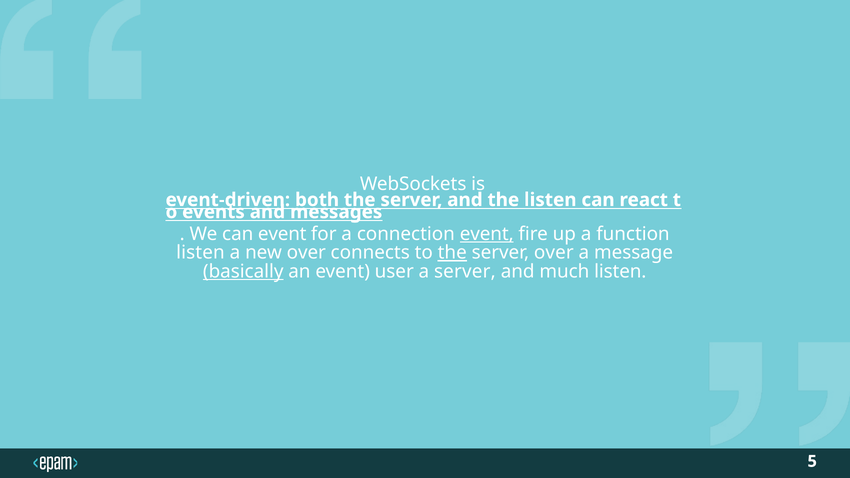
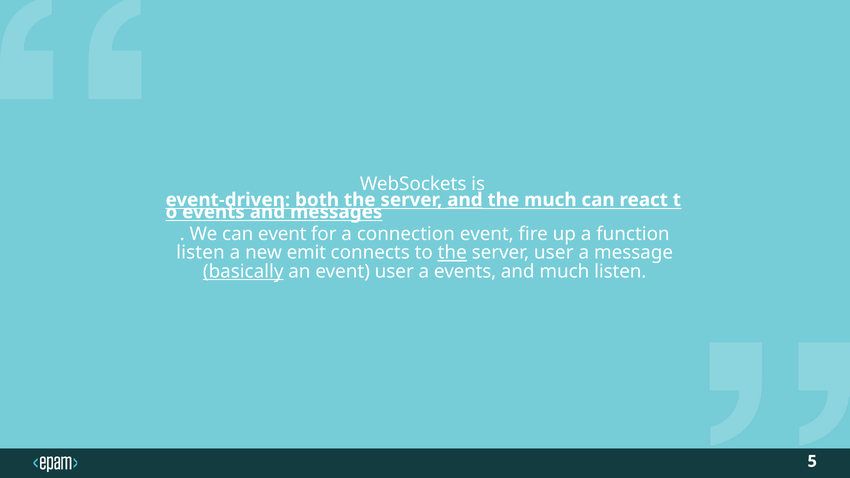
and at (465, 200) underline: none -> present
the listen: listen -> much
event at (487, 234) underline: present -> none
new over: over -> emit
server over: over -> user
a server: server -> events
